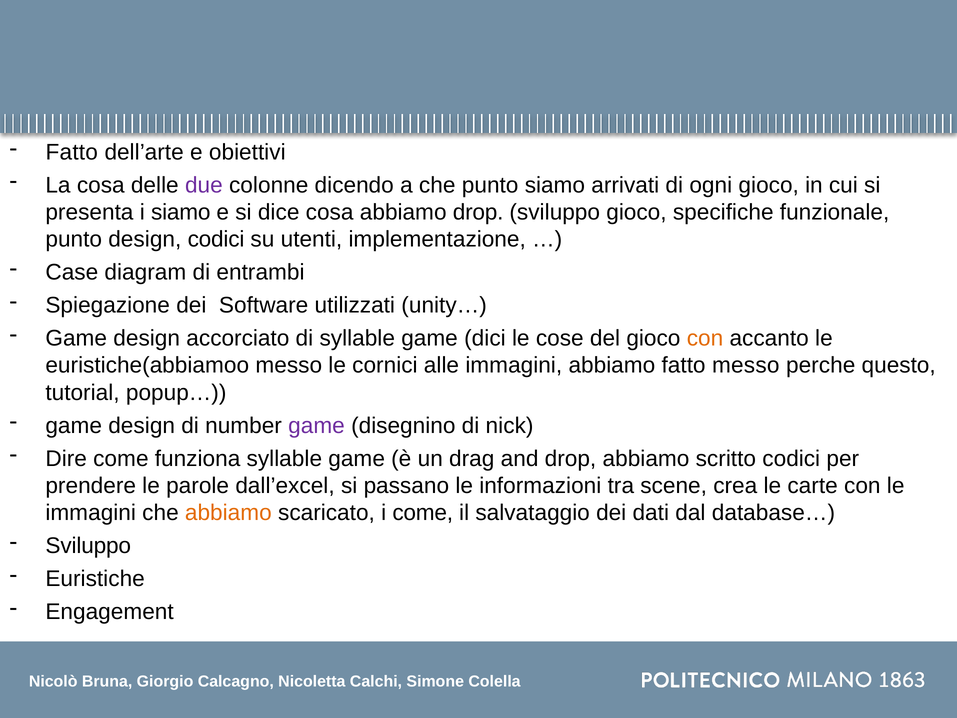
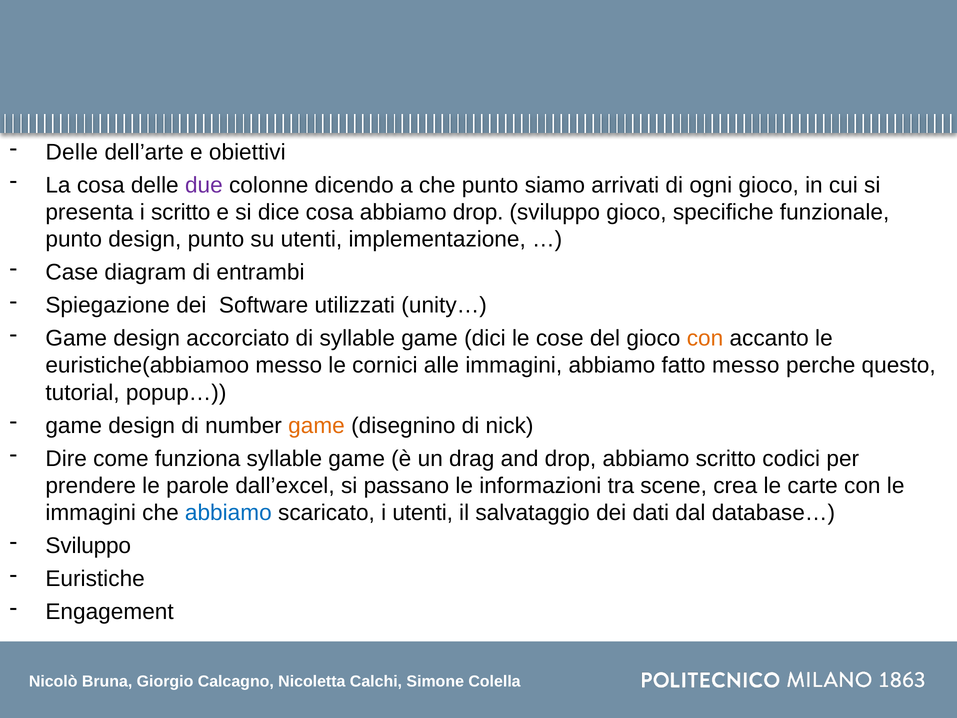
Fatto at (72, 152): Fatto -> Delle
i siamo: siamo -> scritto
design codici: codici -> punto
game at (317, 425) colour: purple -> orange
abbiamo at (228, 513) colour: orange -> blue
i come: come -> utenti
